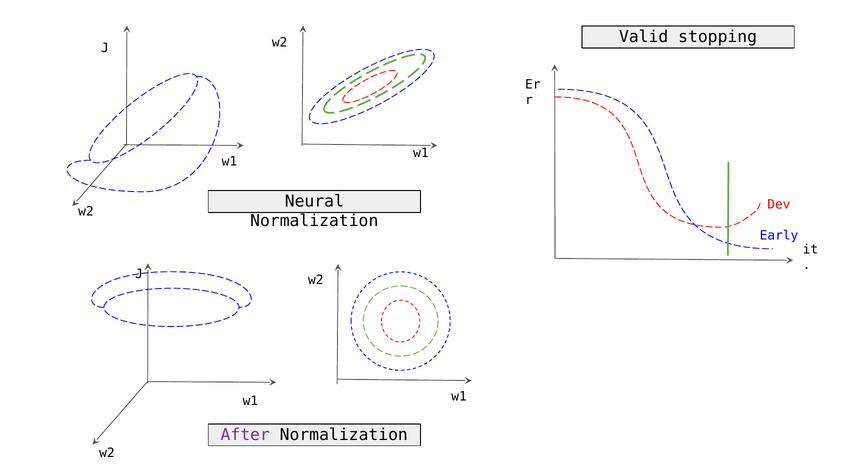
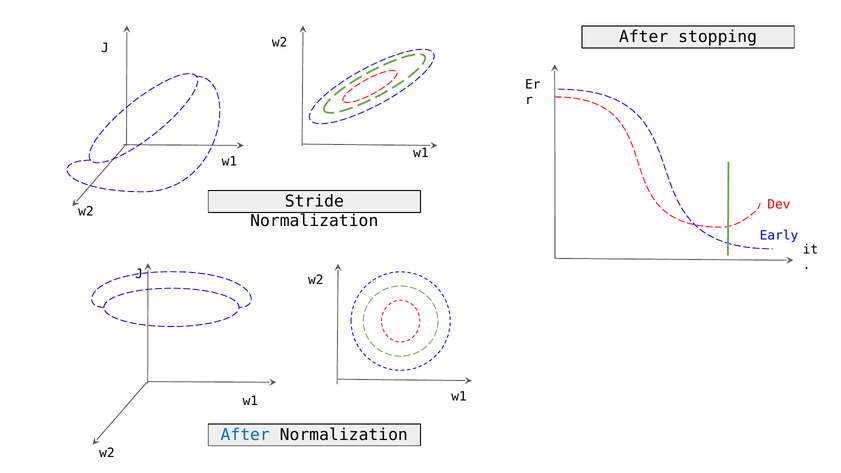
Valid at (644, 37): Valid -> After
Neural: Neural -> Stride
After at (245, 435) colour: purple -> blue
